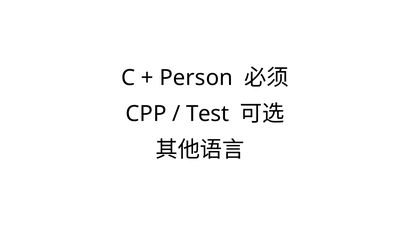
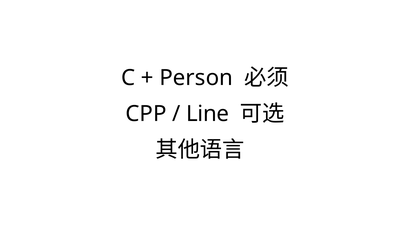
Test: Test -> Line
